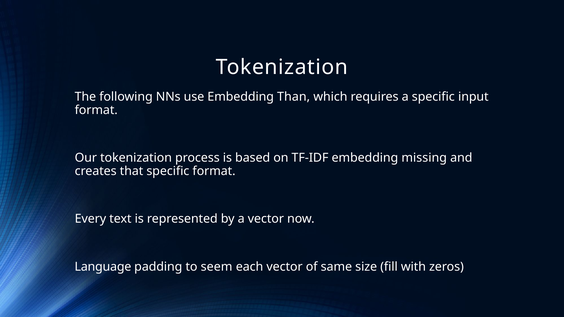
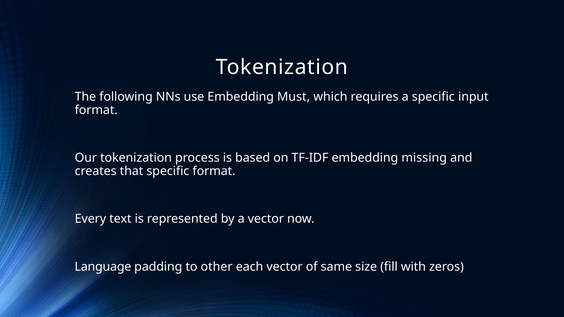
Than: Than -> Must
seem: seem -> other
